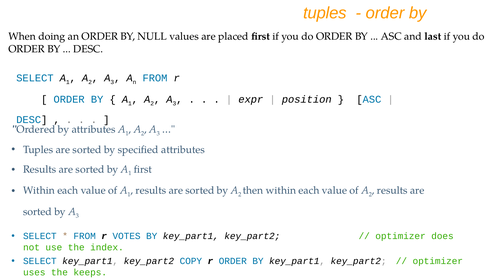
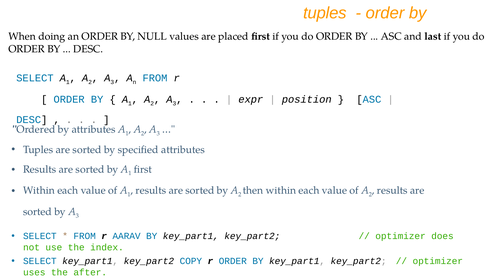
VOTES: VOTES -> AARAV
keeps: keeps -> after
